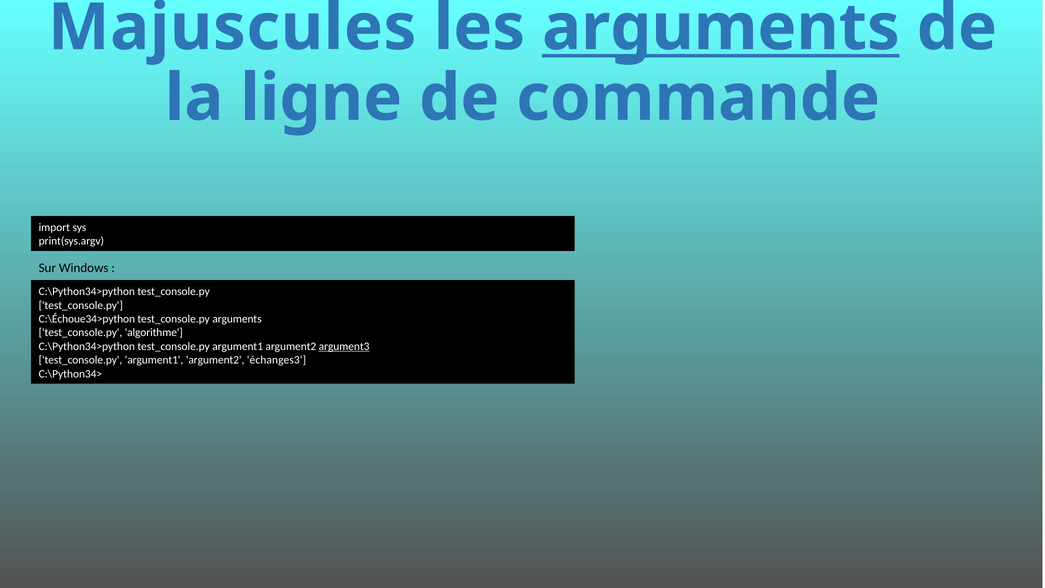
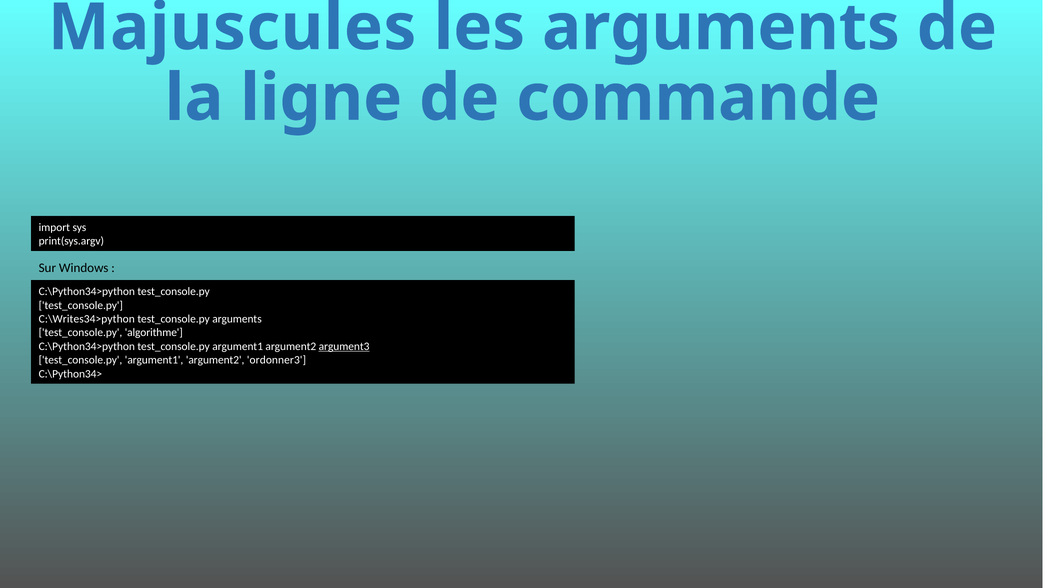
arguments at (721, 28) underline: present -> none
C:\Échoue34>python: C:\Échoue34>python -> C:\Writes34>python
échanges3: échanges3 -> ordonner3
